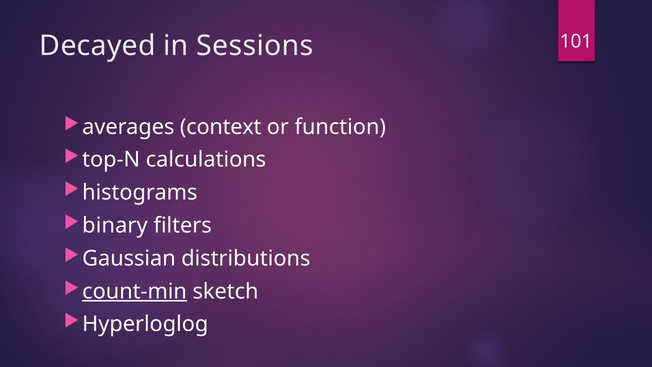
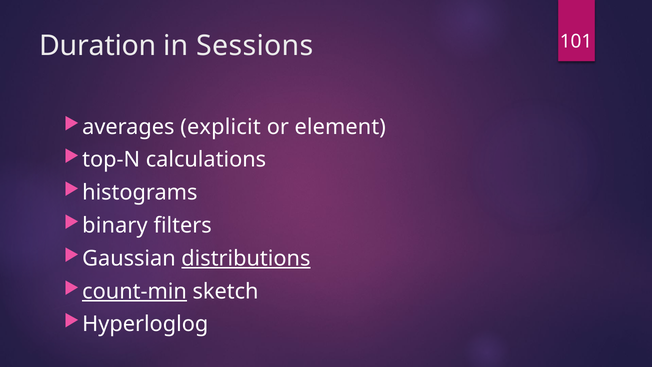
Decayed: Decayed -> Duration
context: context -> explicit
function: function -> element
distributions underline: none -> present
